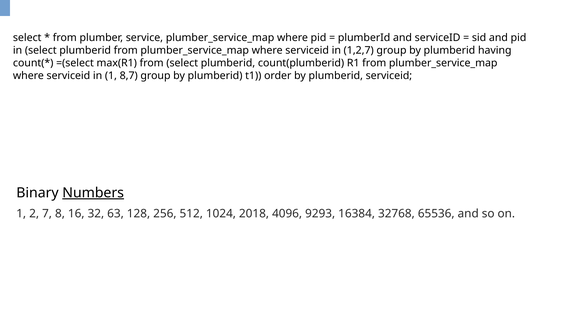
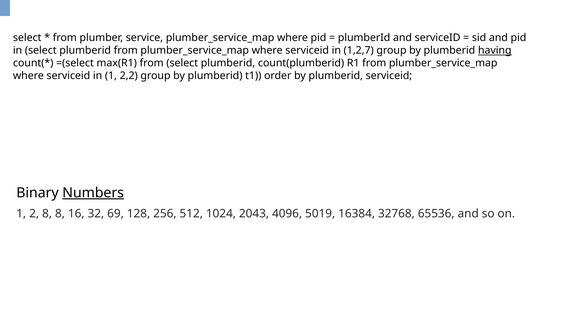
having underline: none -> present
8,7: 8,7 -> 2,2
2 7: 7 -> 8
63: 63 -> 69
2018: 2018 -> 2043
9293: 9293 -> 5019
